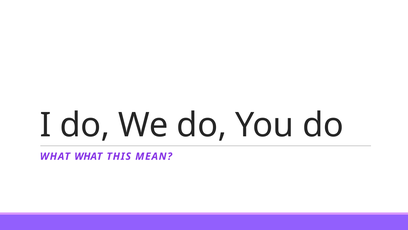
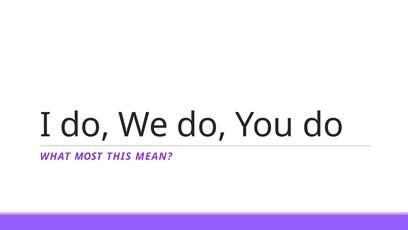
WHAT WHAT: WHAT -> MOST
